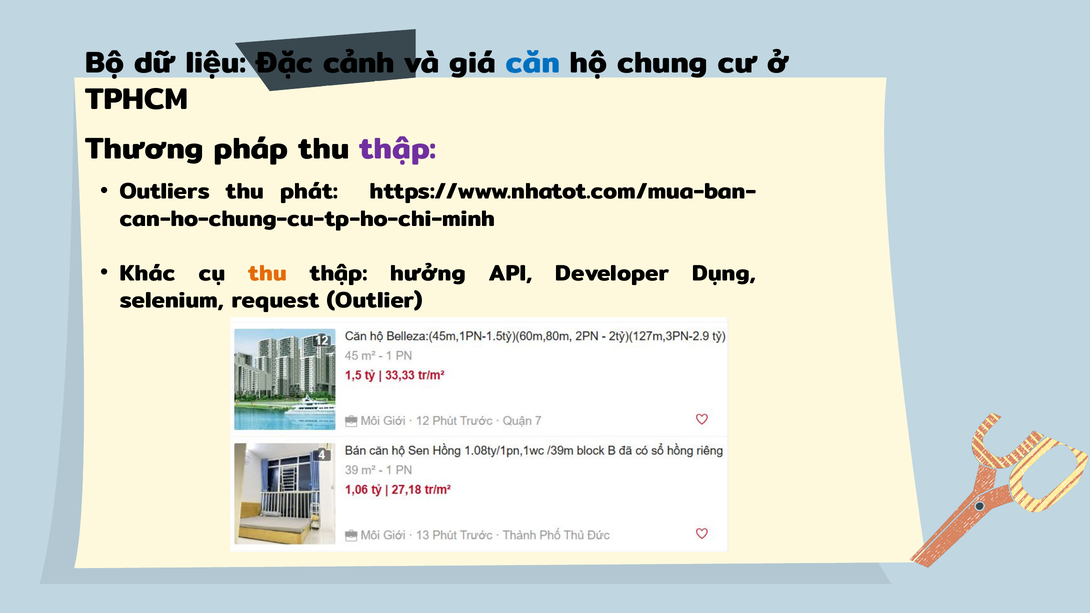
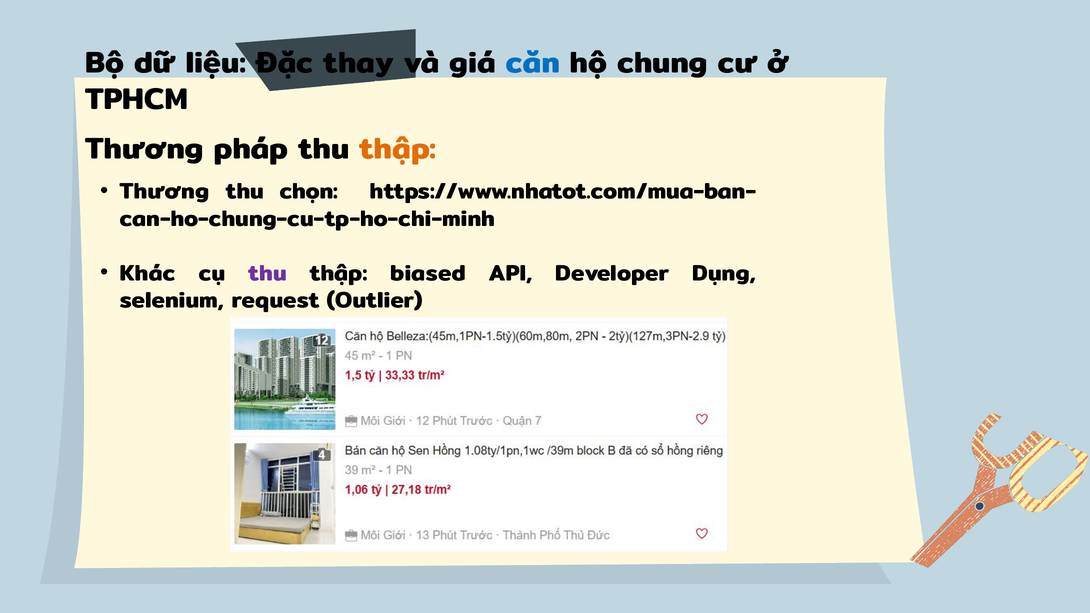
cảnh: cảnh -> thay
thập at (398, 149) colour: purple -> orange
Outliers at (165, 191): Outliers -> Thương
phát: phát -> chọn
thu at (268, 273) colour: orange -> purple
hưởng: hưởng -> biased
